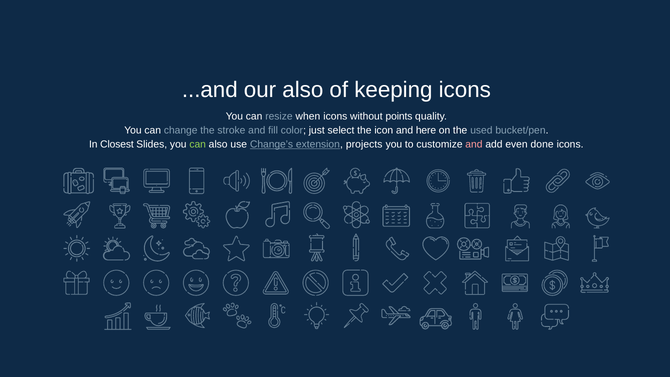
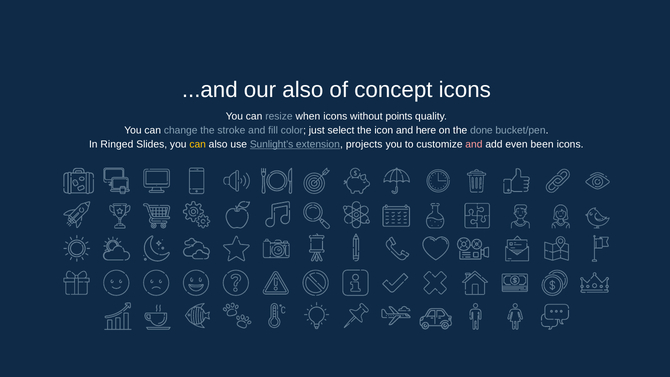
keeping: keeping -> concept
used: used -> done
Closest: Closest -> Ringed
can at (198, 144) colour: light green -> yellow
Change’s: Change’s -> Sunlight’s
done: done -> been
